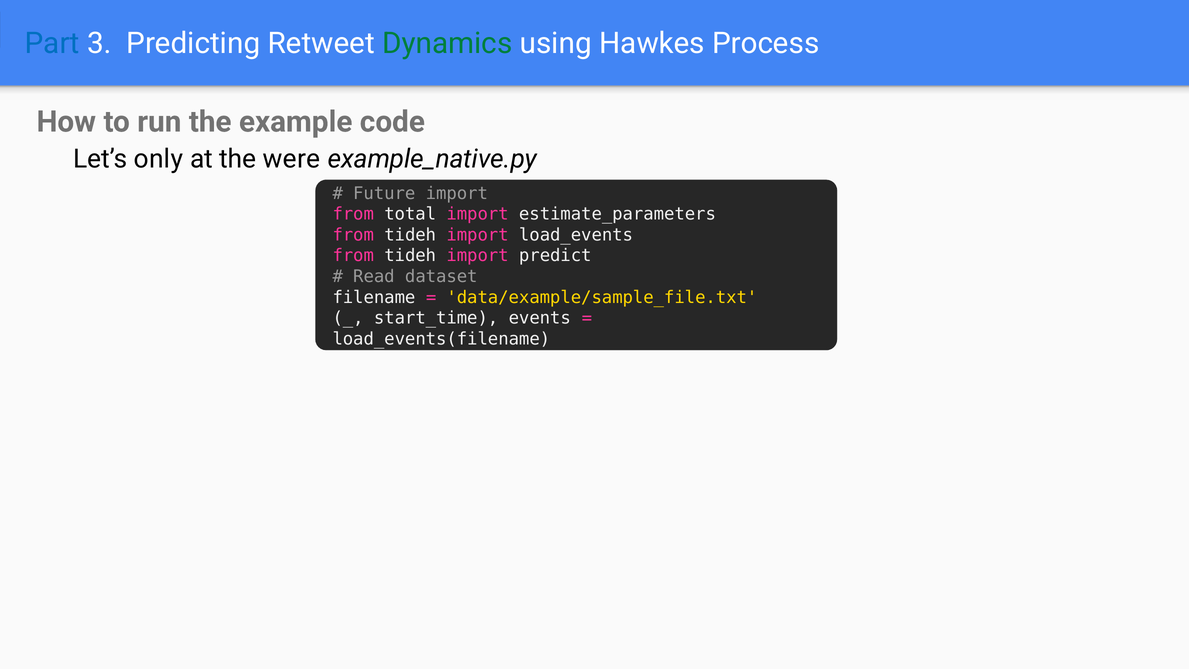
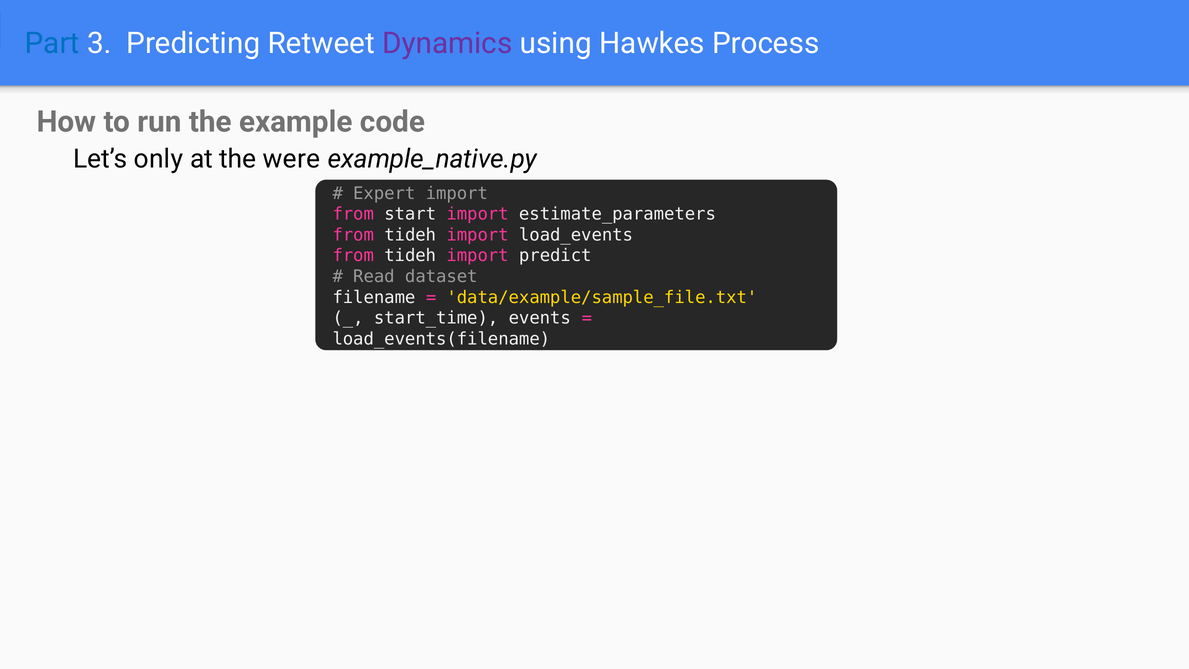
Dynamics colour: green -> purple
Future: Future -> Expert
total: total -> start
